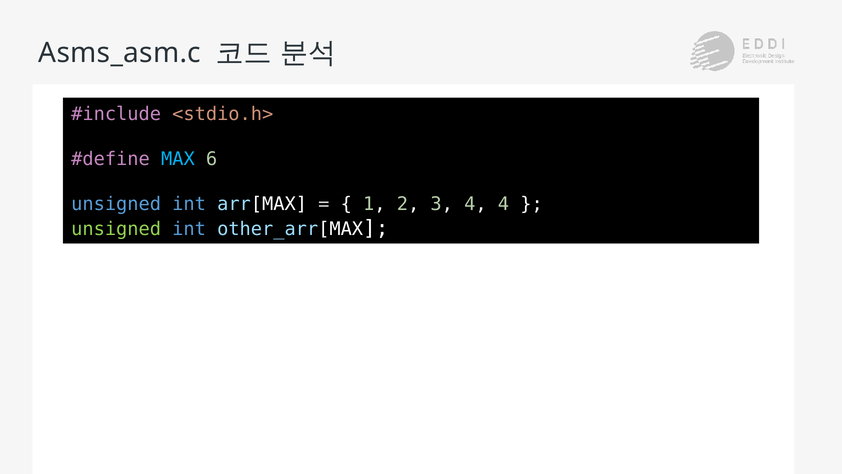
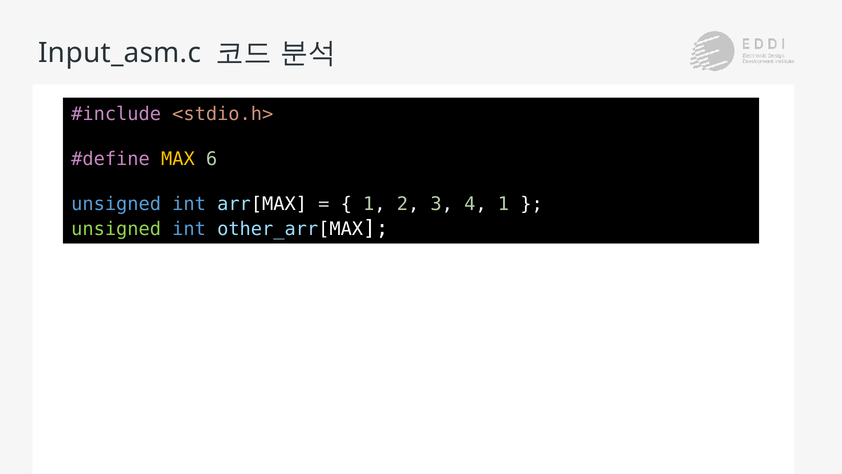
Asms_asm.c: Asms_asm.c -> Input_asm.c
MAX colour: light blue -> yellow
4 4: 4 -> 1
